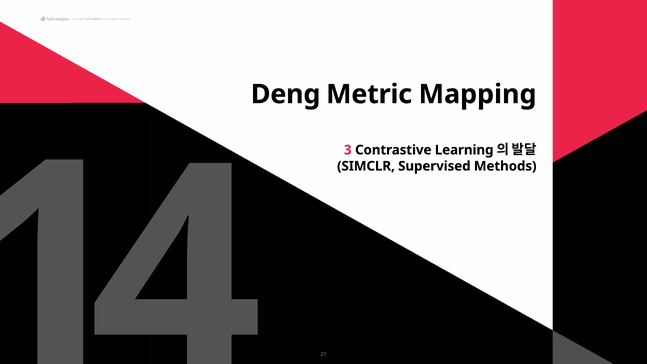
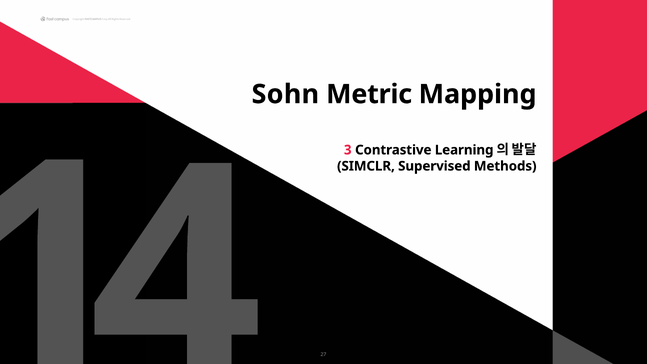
Deng: Deng -> Sohn
